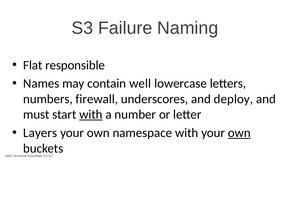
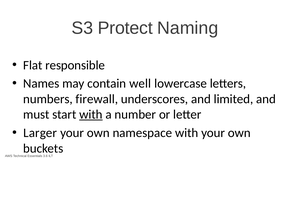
Failure: Failure -> Protect
deploy: deploy -> limited
Layers: Layers -> Larger
own at (239, 133) underline: present -> none
